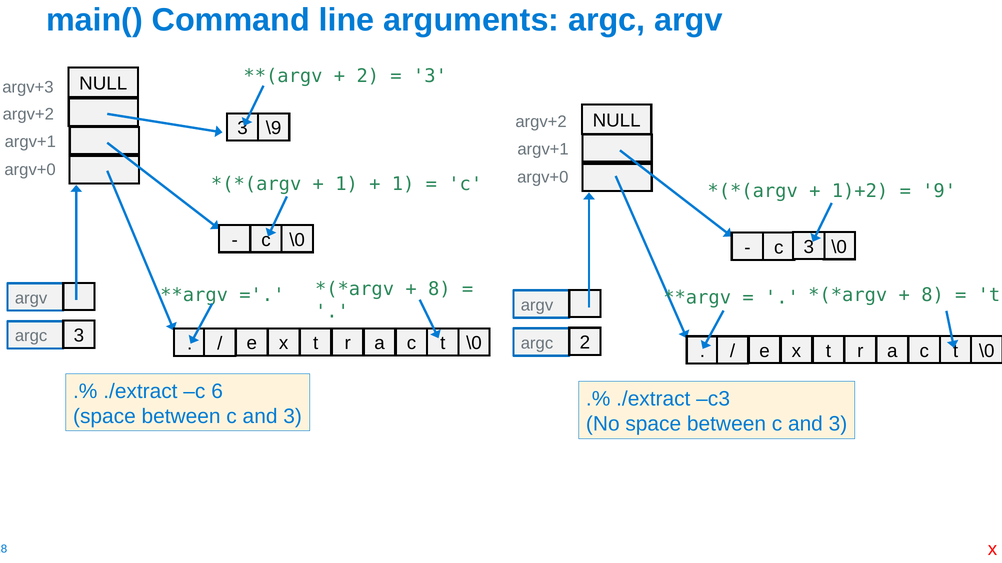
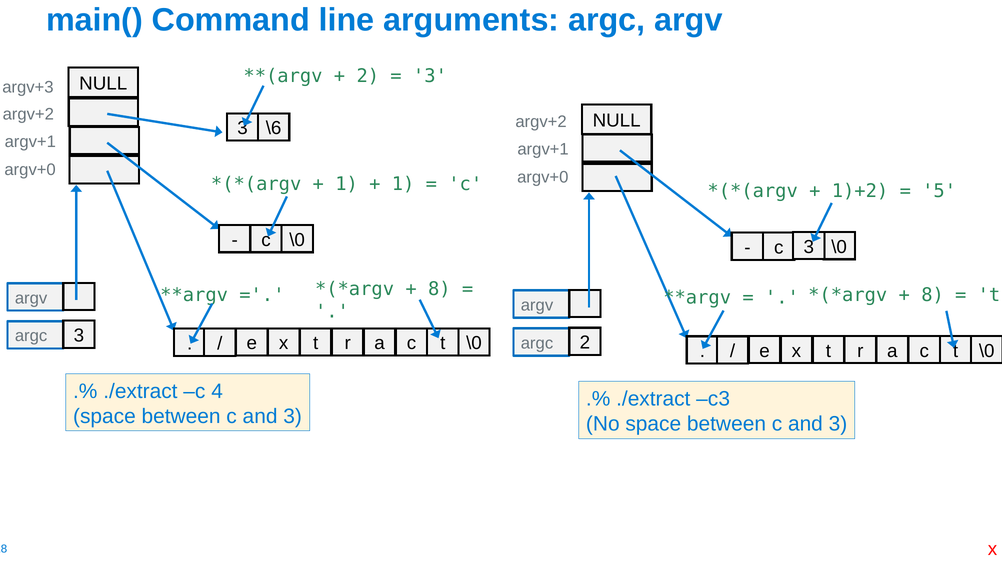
\9: \9 -> \6
9: 9 -> 5
6: 6 -> 4
